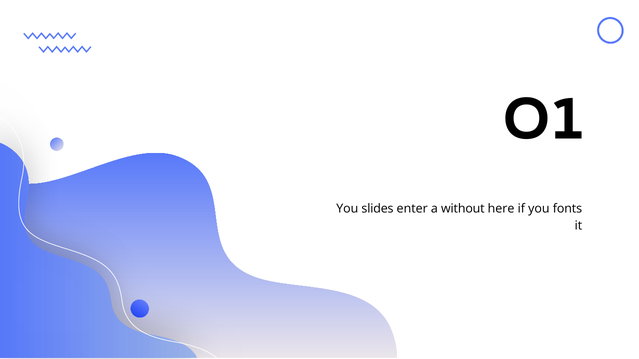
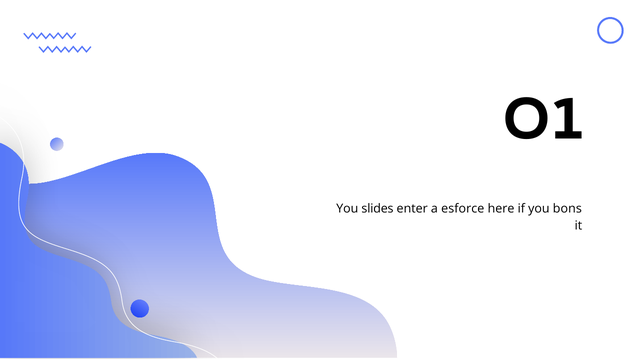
without: without -> esforce
fonts: fonts -> bons
